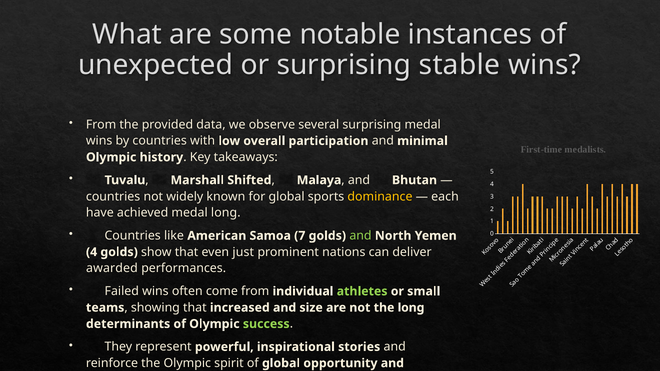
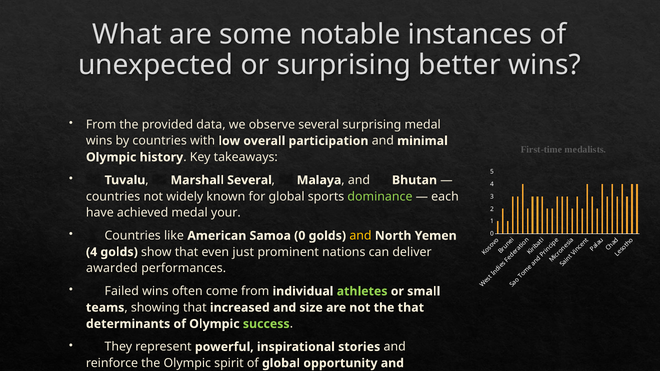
stable: stable -> better
Marshall Shifted: Shifted -> Several
dominance colour: yellow -> light green
medal long: long -> your
Samoa 7: 7 -> 0
and at (360, 236) colour: light green -> yellow
the long: long -> that
